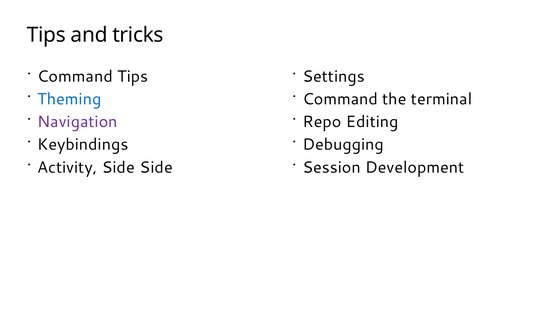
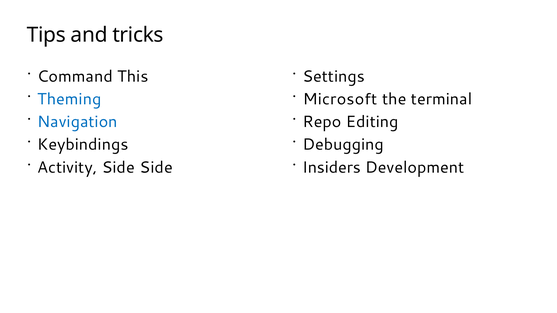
Command Tips: Tips -> This
Command at (340, 99): Command -> Microsoft
Navigation colour: purple -> blue
Session: Session -> Insiders
